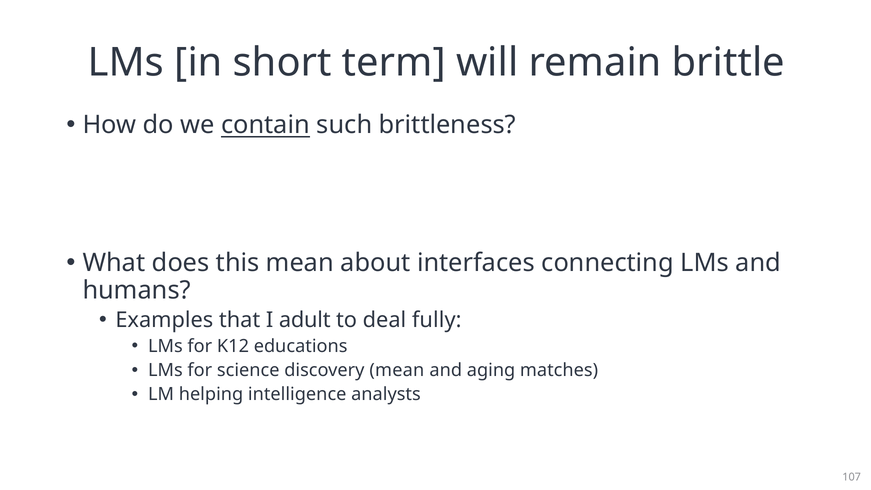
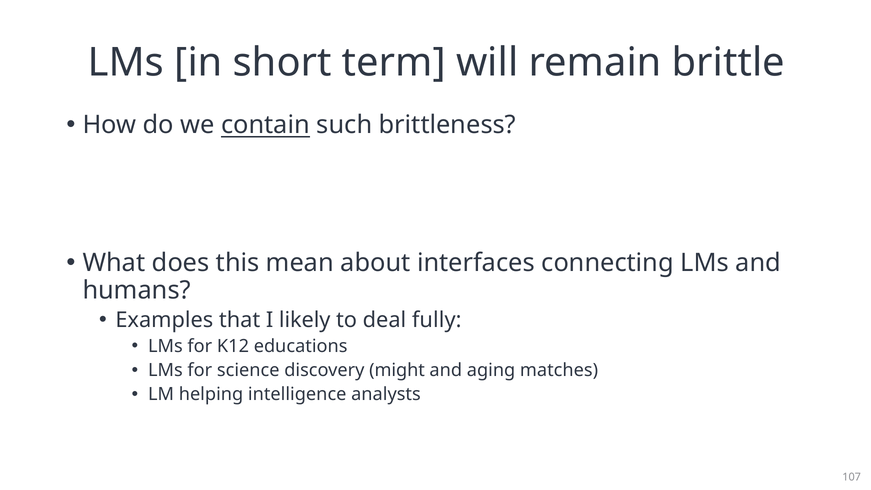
adult: adult -> likely
discovery mean: mean -> might
